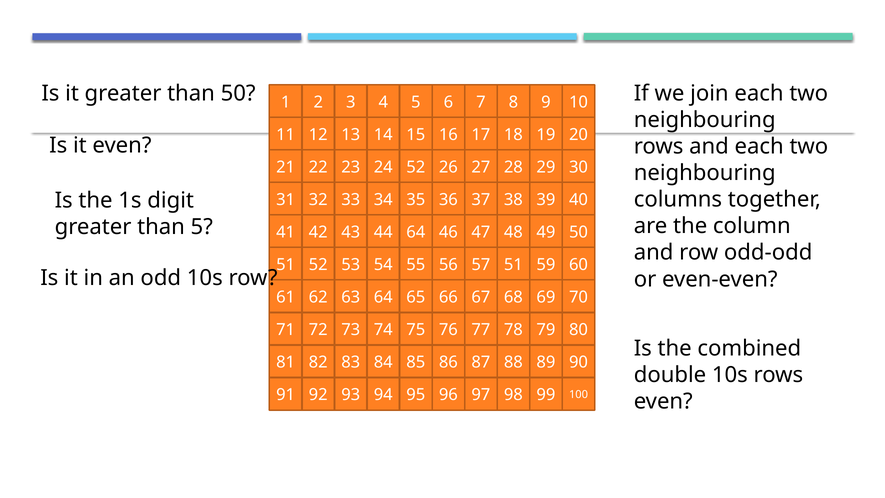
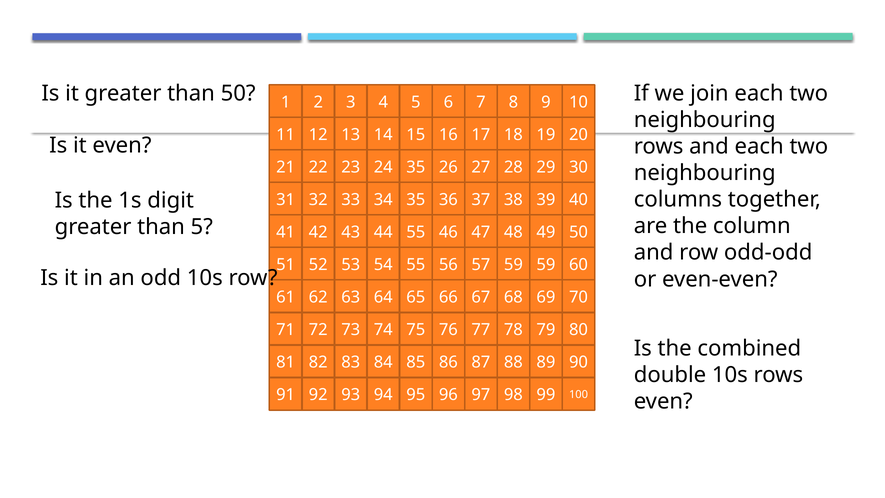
24 52: 52 -> 35
44 64: 64 -> 55
57 51: 51 -> 59
